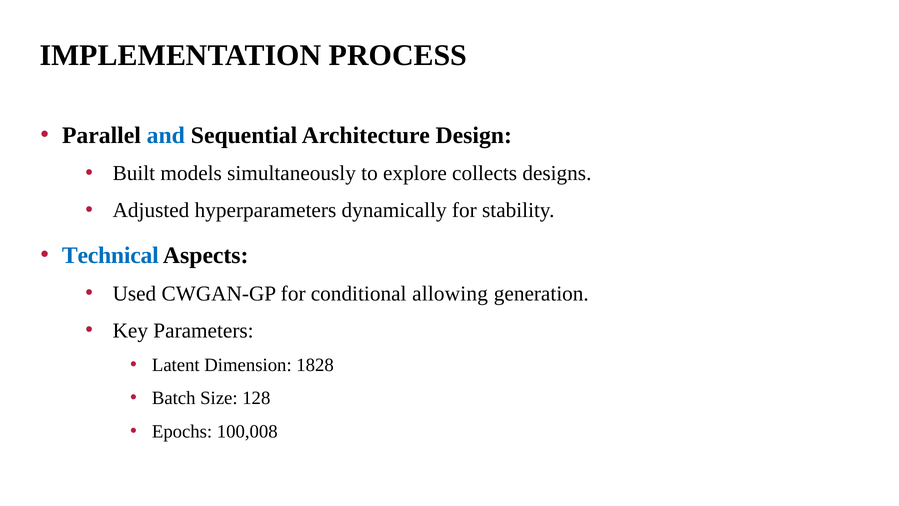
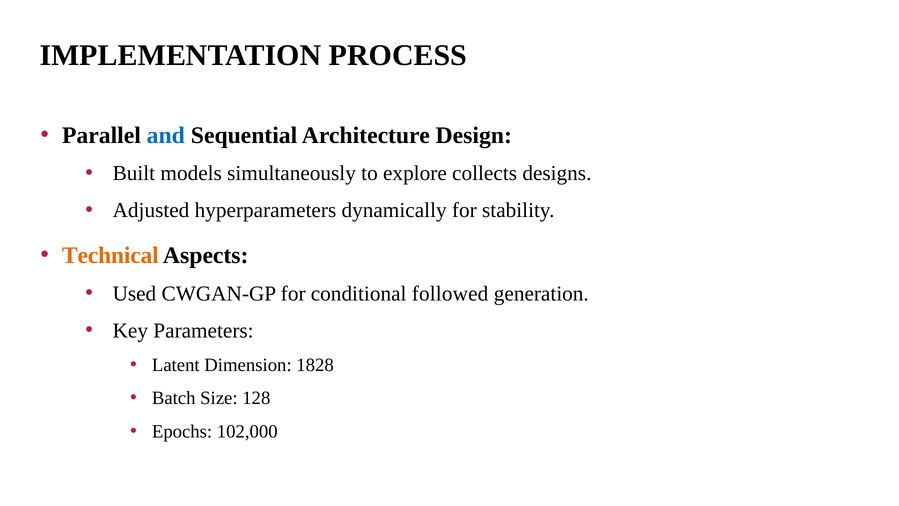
Technical colour: blue -> orange
allowing: allowing -> followed
100,008: 100,008 -> 102,000
